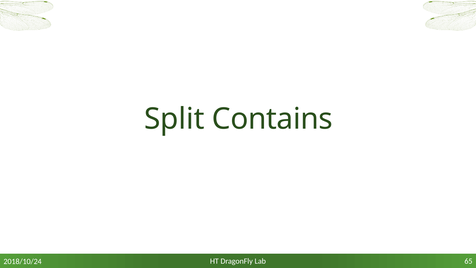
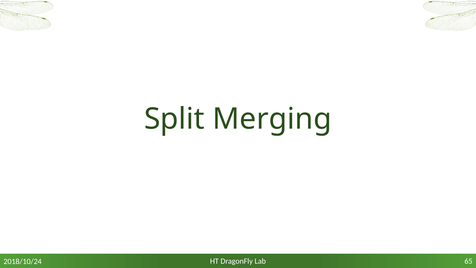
Contains: Contains -> Merging
